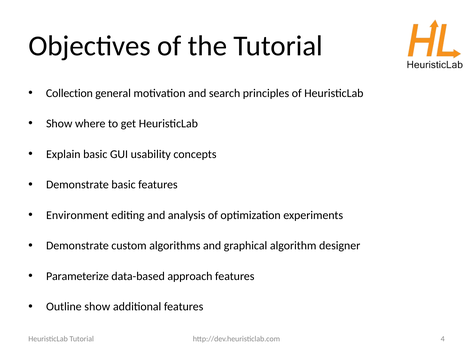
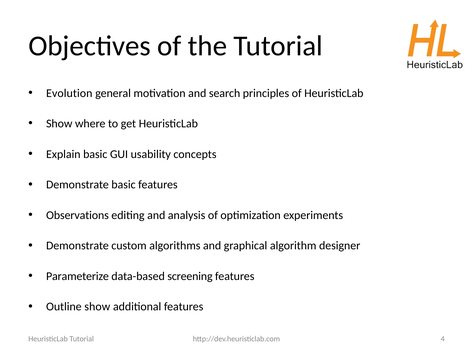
Collection: Collection -> Evolution
Environment: Environment -> Observations
approach: approach -> screening
